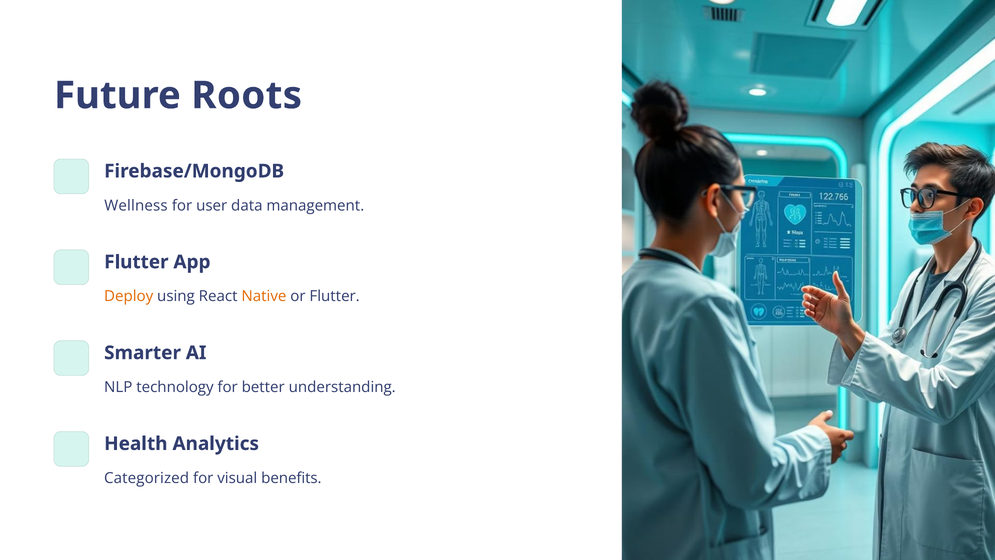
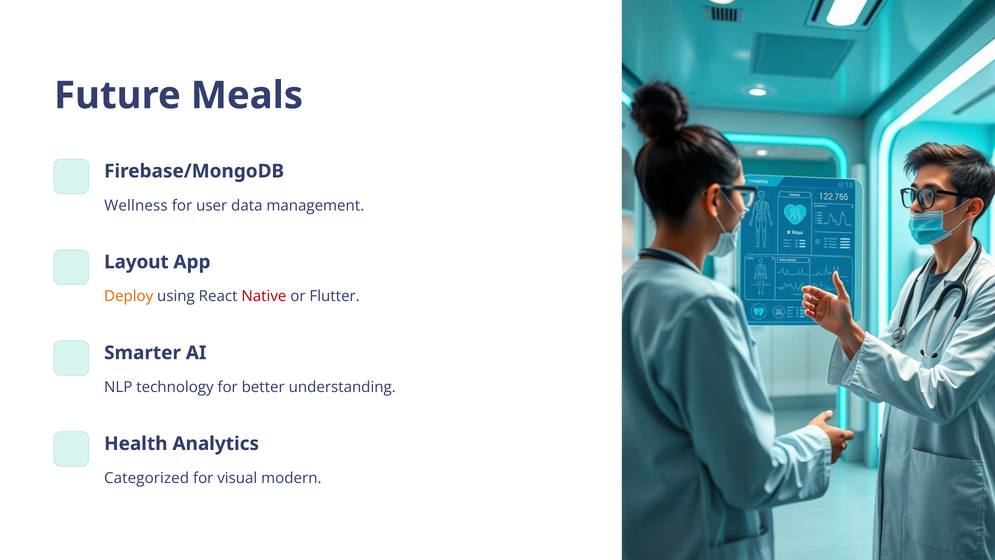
Roots: Roots -> Meals
Flutter at (136, 262): Flutter -> Layout
Native colour: orange -> red
benefits: benefits -> modern
